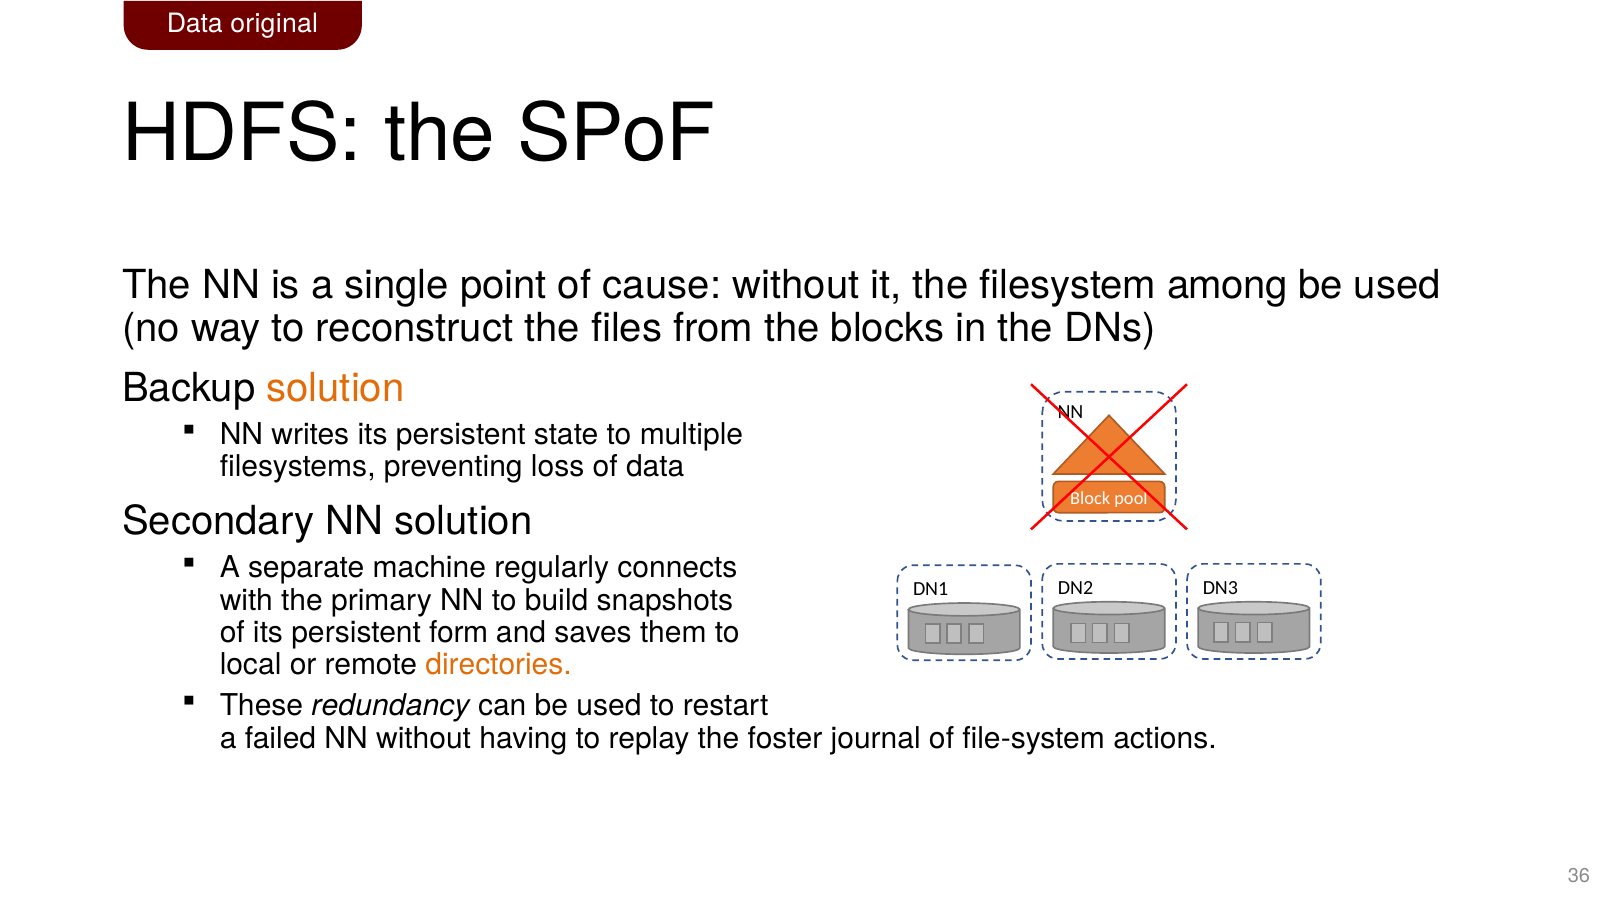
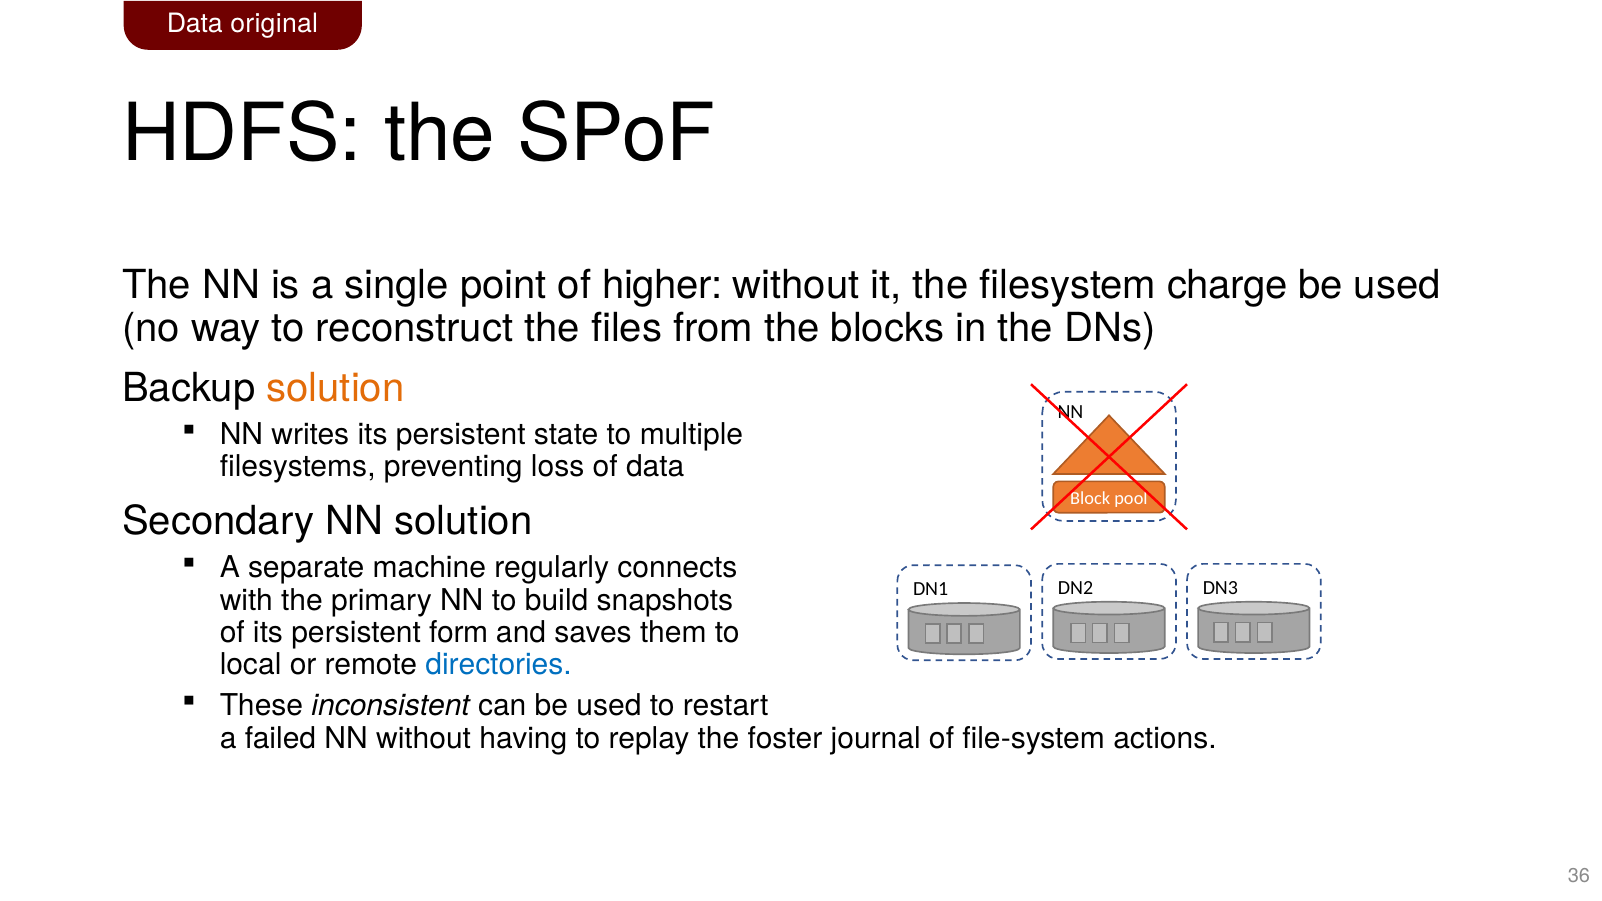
cause: cause -> higher
among: among -> charge
directories colour: orange -> blue
redundancy: redundancy -> inconsistent
